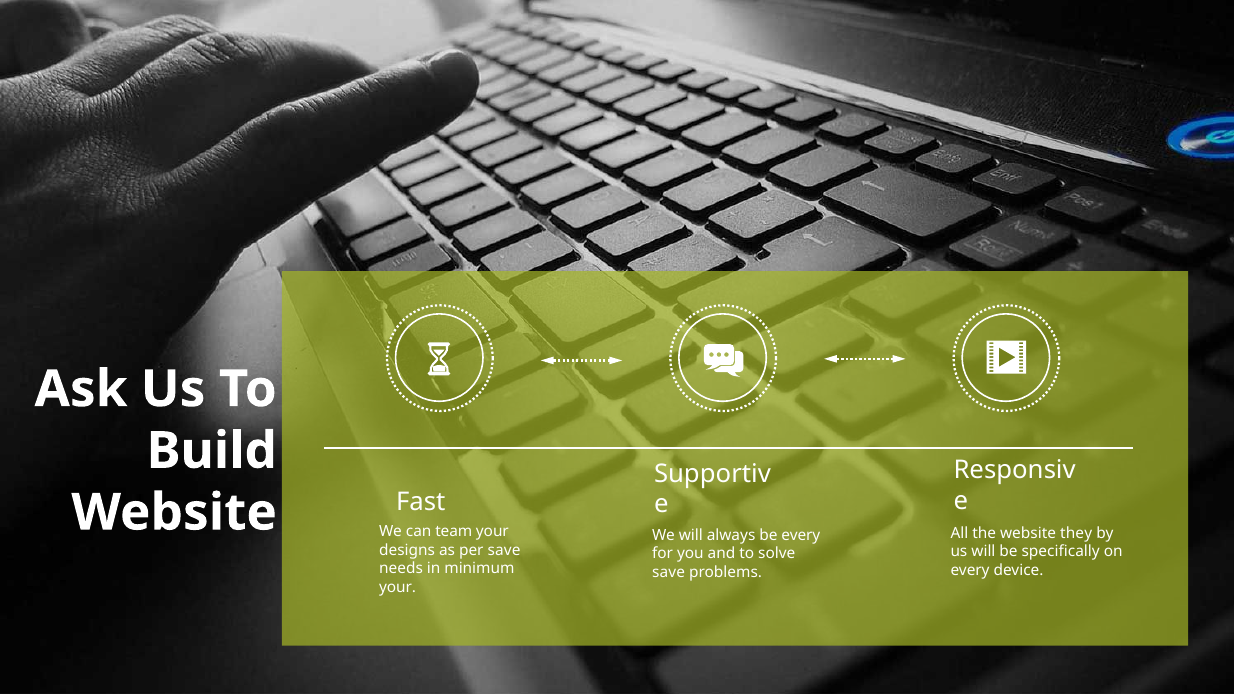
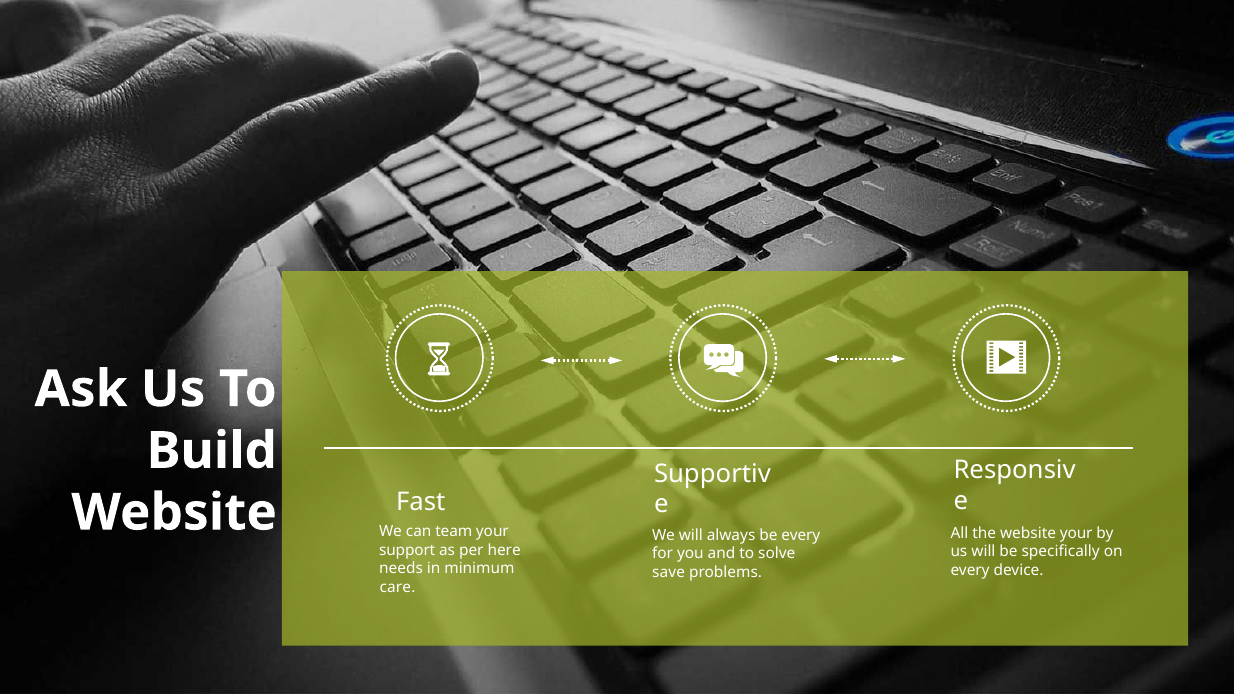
website they: they -> your
designs: designs -> support
per save: save -> here
your at (398, 587): your -> care
